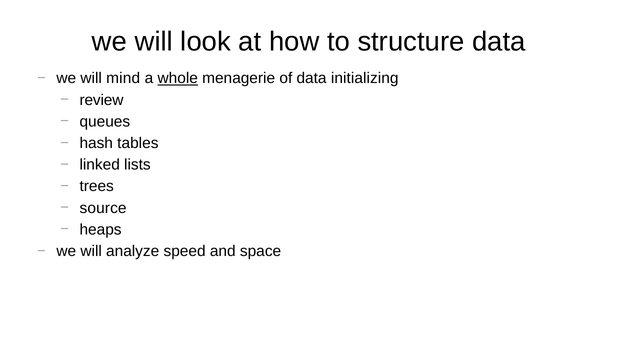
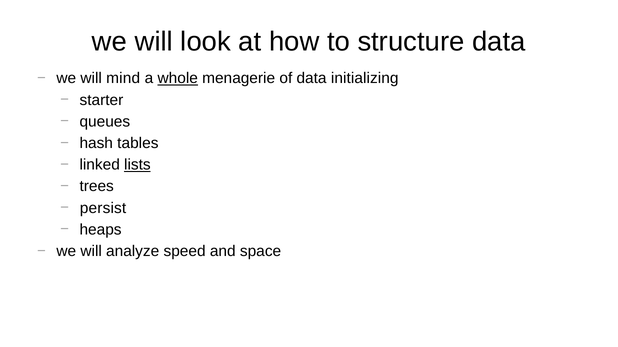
review: review -> starter
lists underline: none -> present
source: source -> persist
